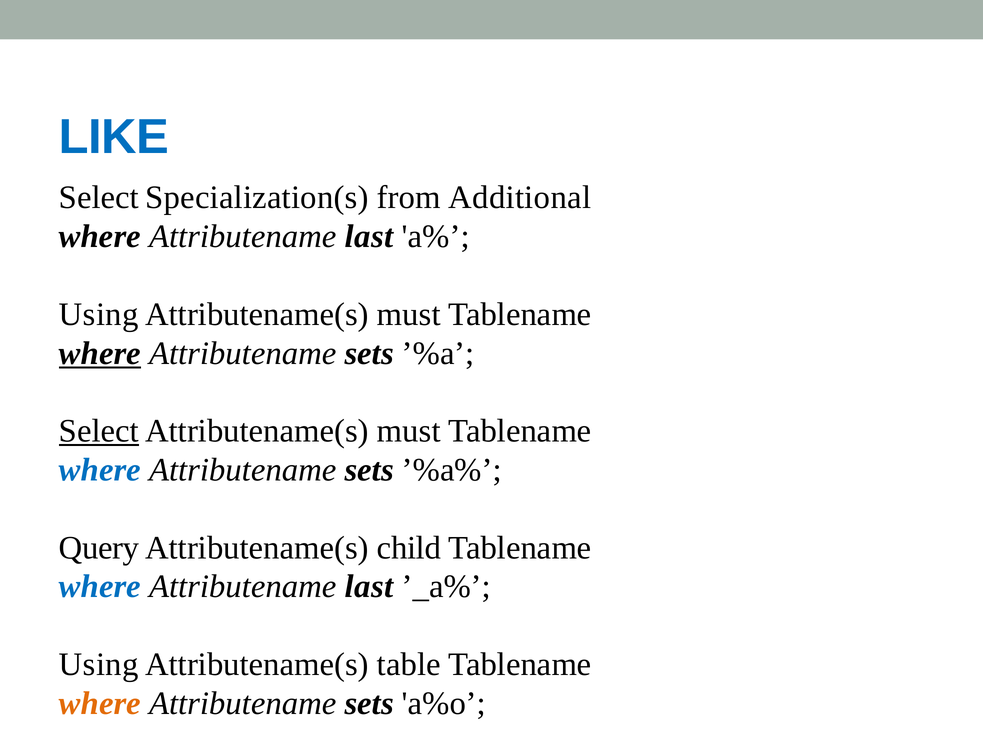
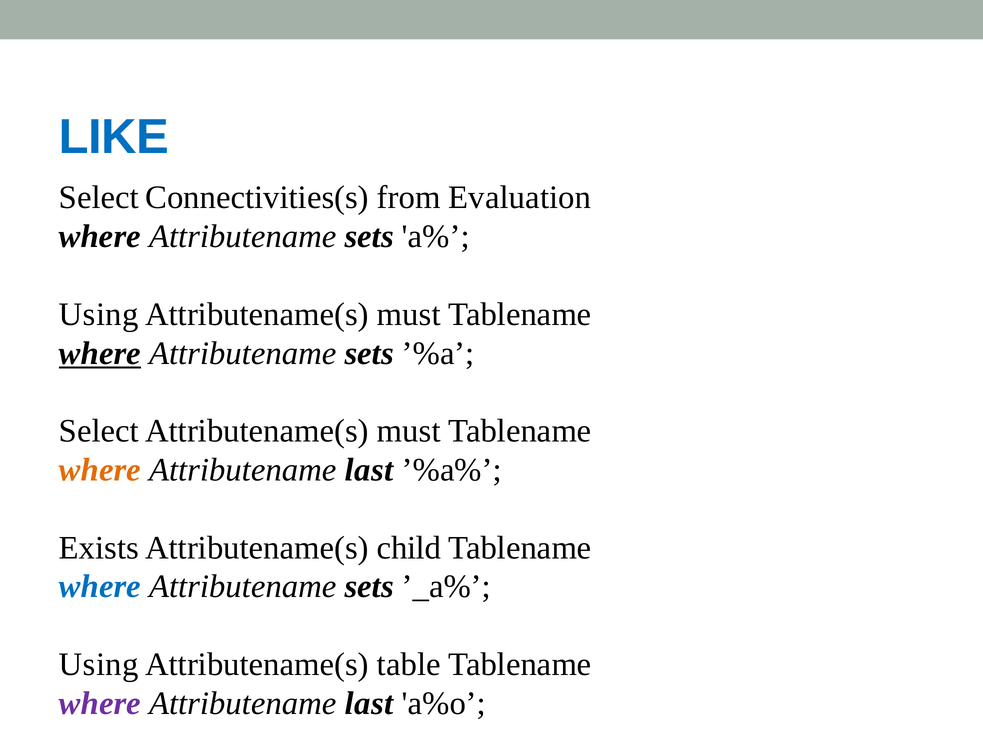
Specialization(s: Specialization(s -> Connectivities(s
Additional: Additional -> Evaluation
last at (369, 237): last -> sets
Select at (99, 431) underline: present -> none
where at (100, 470) colour: blue -> orange
sets at (369, 470): sets -> last
Query: Query -> Exists
last at (369, 587): last -> sets
where at (100, 704) colour: orange -> purple
sets at (369, 704): sets -> last
